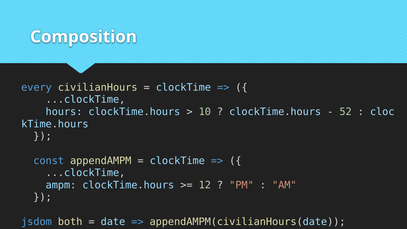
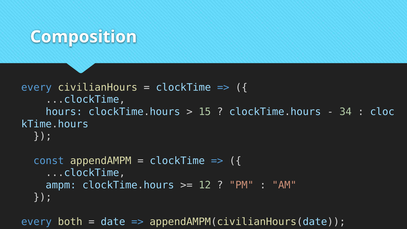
10: 10 -> 15
52: 52 -> 34
jsdom at (36, 222): jsdom -> every
